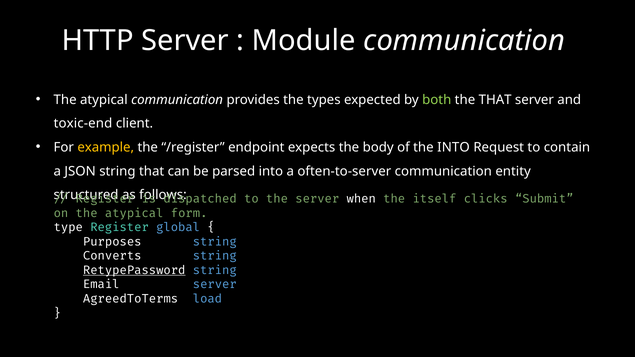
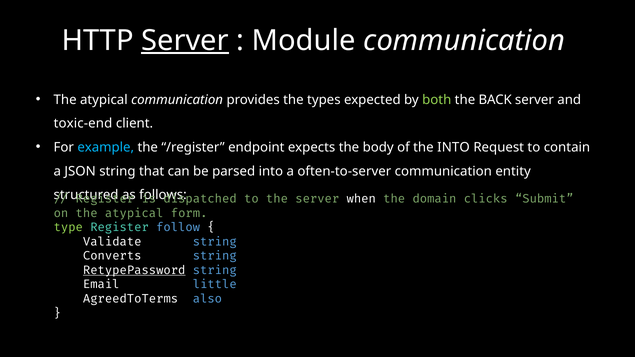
Server at (185, 40) underline: none -> present
the THAT: THAT -> BACK
example colour: yellow -> light blue
itself: itself -> domain
type colour: white -> light green
global: global -> follow
Purposes: Purposes -> Validate
Email server: server -> little
load: load -> also
